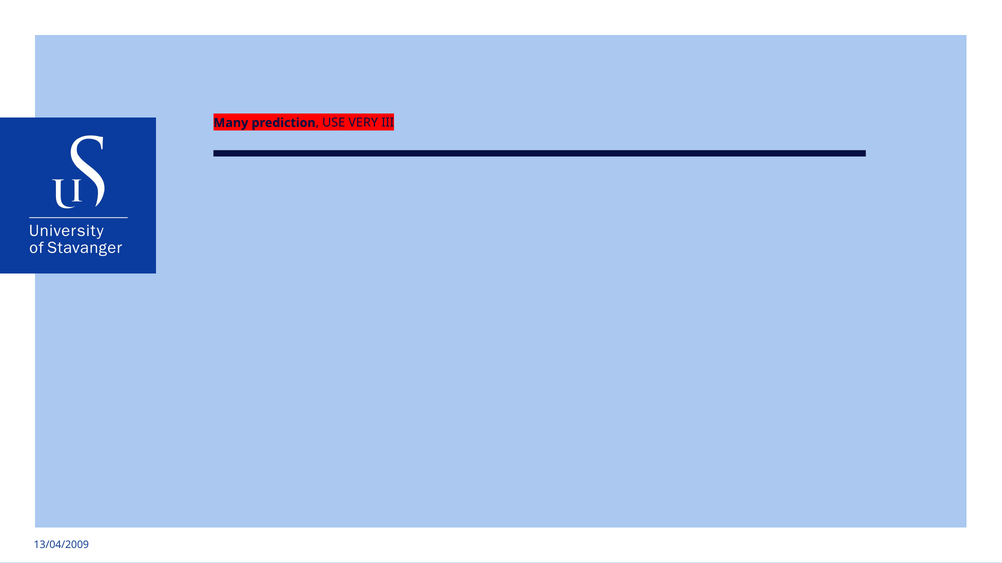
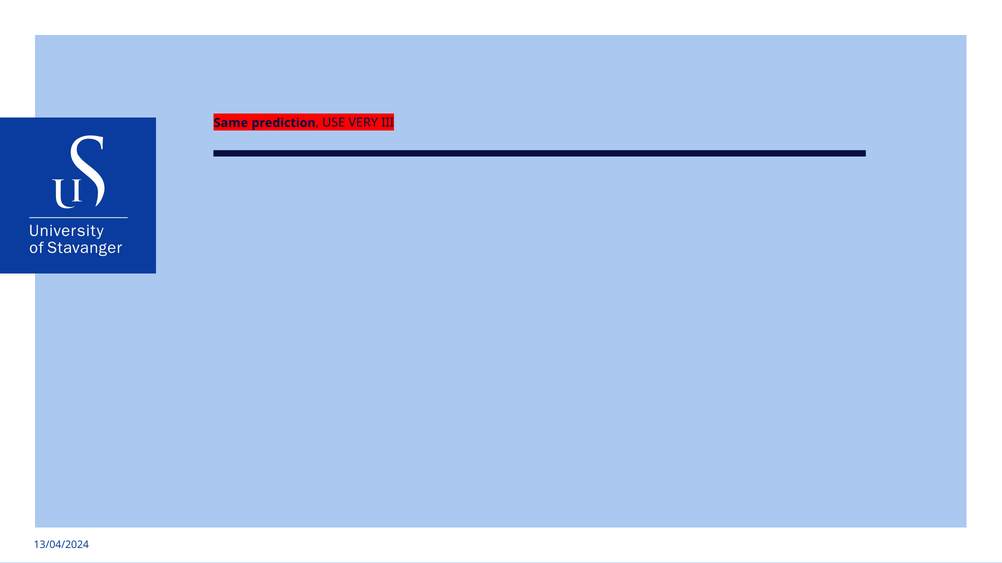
Many: Many -> Same
13/04/2009: 13/04/2009 -> 13/04/2024
